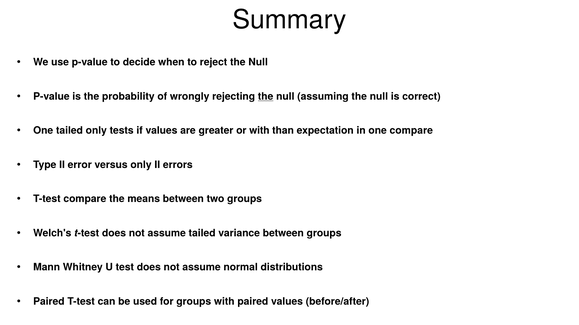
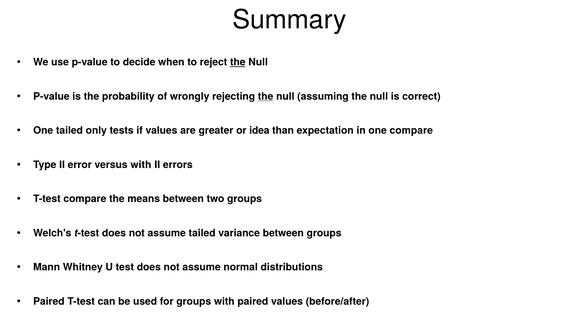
the at (238, 62) underline: none -> present
or with: with -> idea
versus only: only -> with
